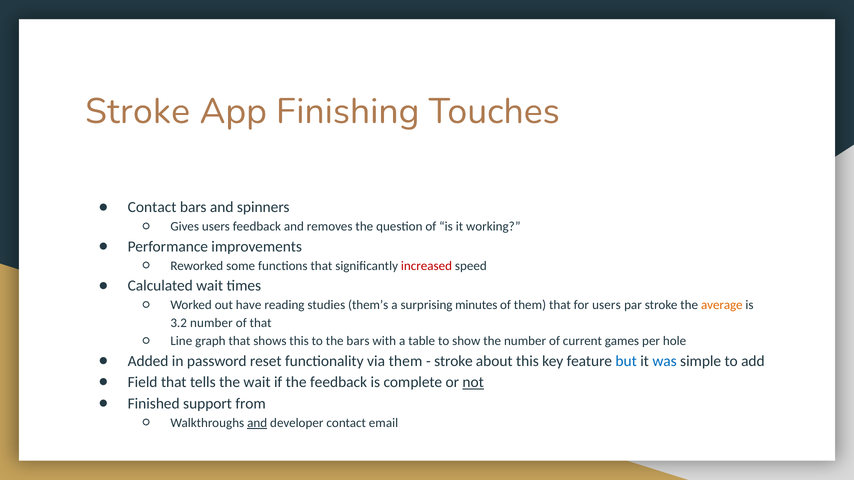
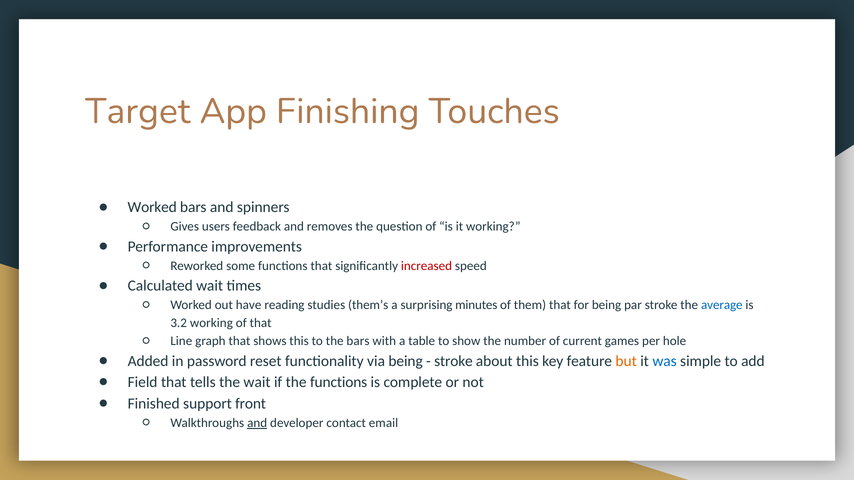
Stroke at (138, 111): Stroke -> Target
Contact at (152, 208): Contact -> Worked
for users: users -> being
average colour: orange -> blue
3.2 number: number -> working
via them: them -> being
but colour: blue -> orange
the feedback: feedback -> functions
not underline: present -> none
from: from -> front
